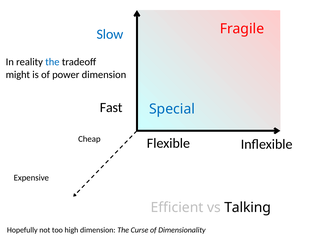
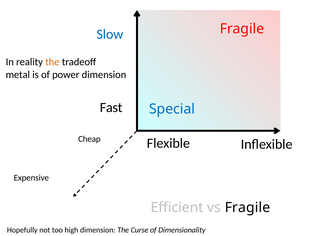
the at (52, 62) colour: blue -> orange
might: might -> metal
vs Talking: Talking -> Fragile
